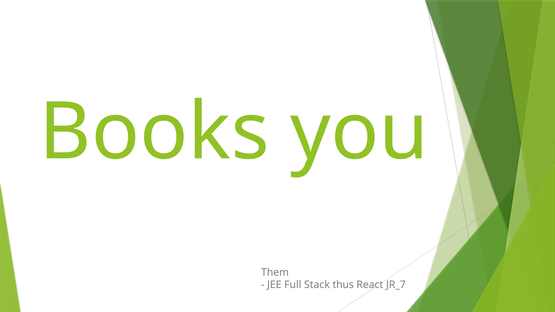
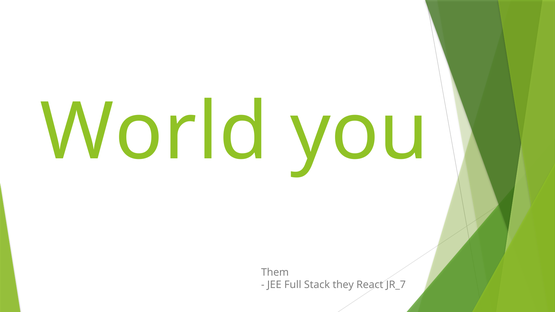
Books: Books -> World
thus: thus -> they
